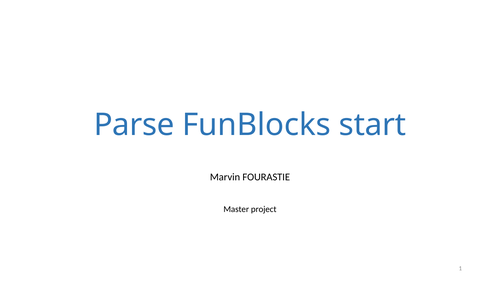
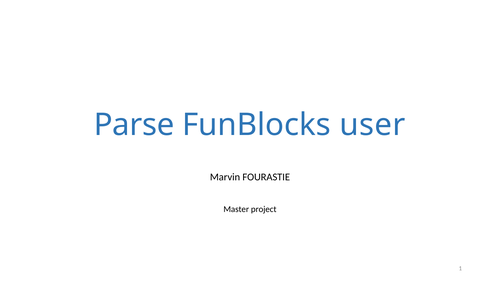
start: start -> user
